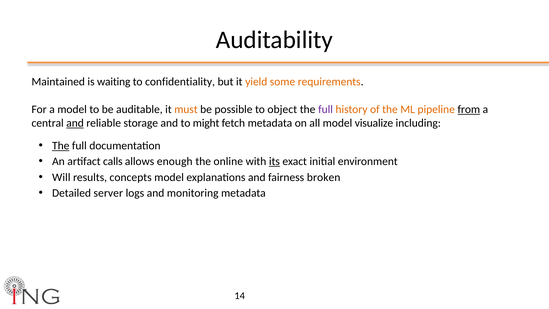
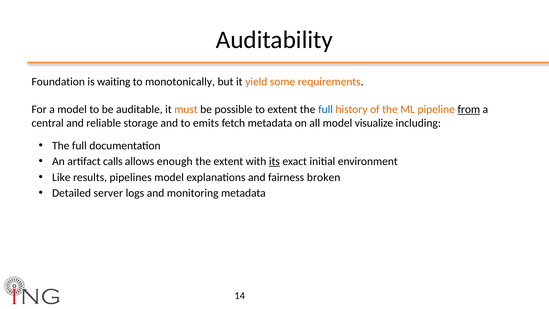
Maintained: Maintained -> Foundation
confidentiality: confidentiality -> monotonically
to object: object -> extent
full at (326, 109) colour: purple -> blue
and at (75, 123) underline: present -> none
might: might -> emits
The at (61, 146) underline: present -> none
the online: online -> extent
Will: Will -> Like
concepts: concepts -> pipelines
